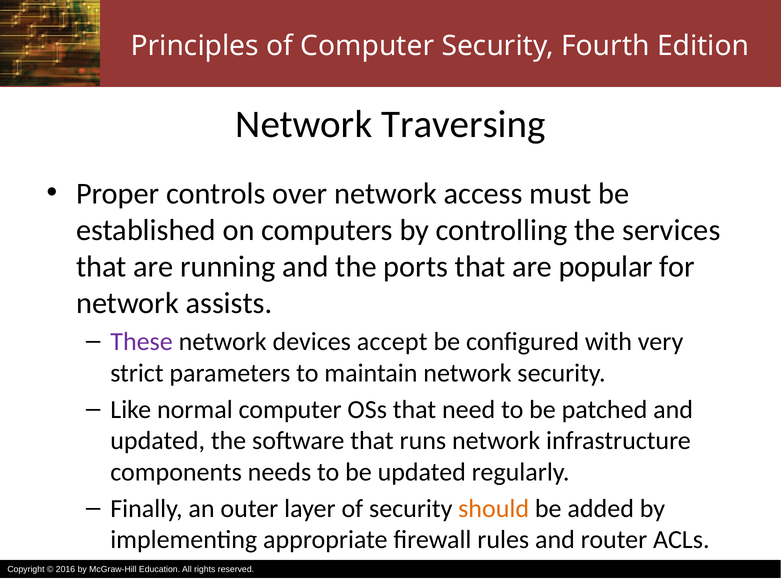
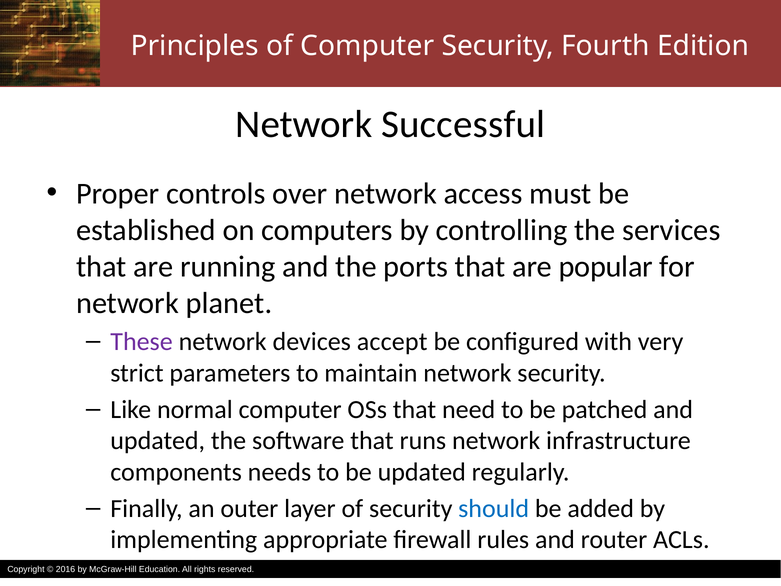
Traversing: Traversing -> Successful
assists: assists -> planet
should colour: orange -> blue
